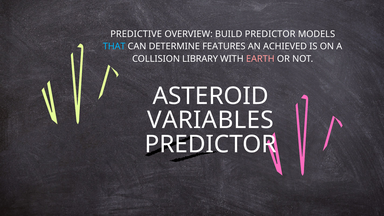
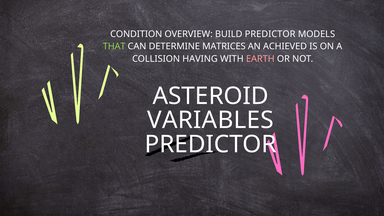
PREDICTIVE: PREDICTIVE -> CONDITION
THAT colour: light blue -> light green
FEATURES: FEATURES -> MATRICES
LIBRARY: LIBRARY -> HAVING
